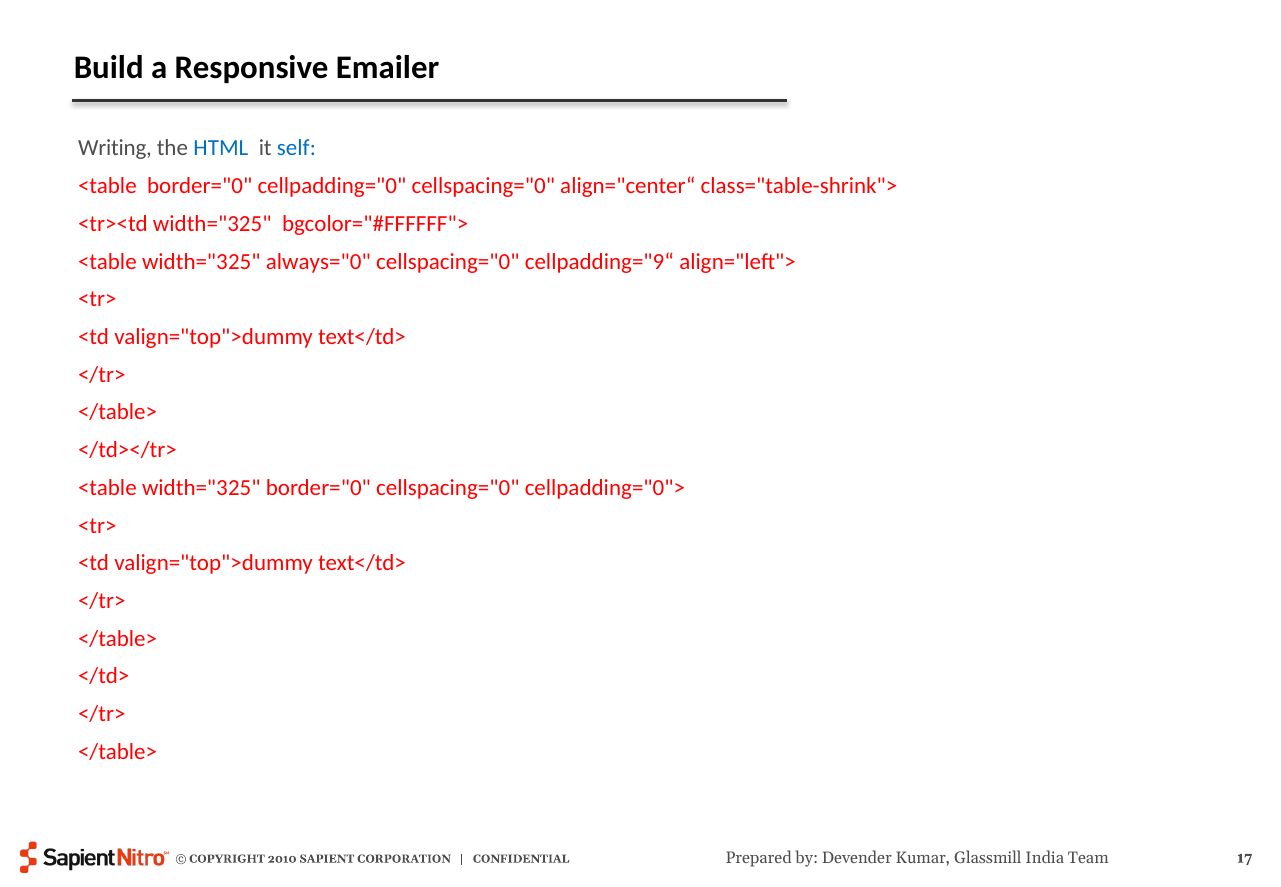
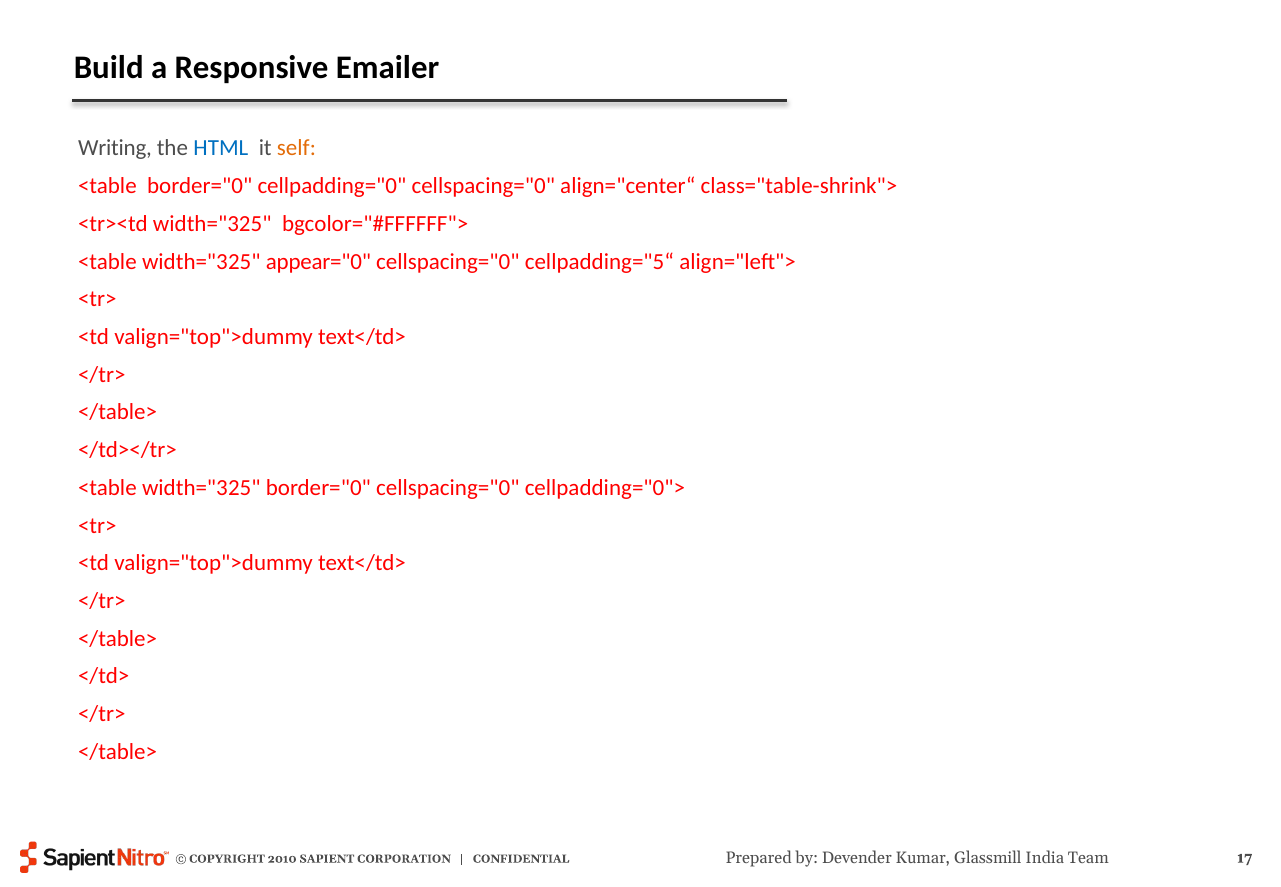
self colour: blue -> orange
always="0: always="0 -> appear="0
cellpadding="9“: cellpadding="9“ -> cellpadding="5“
